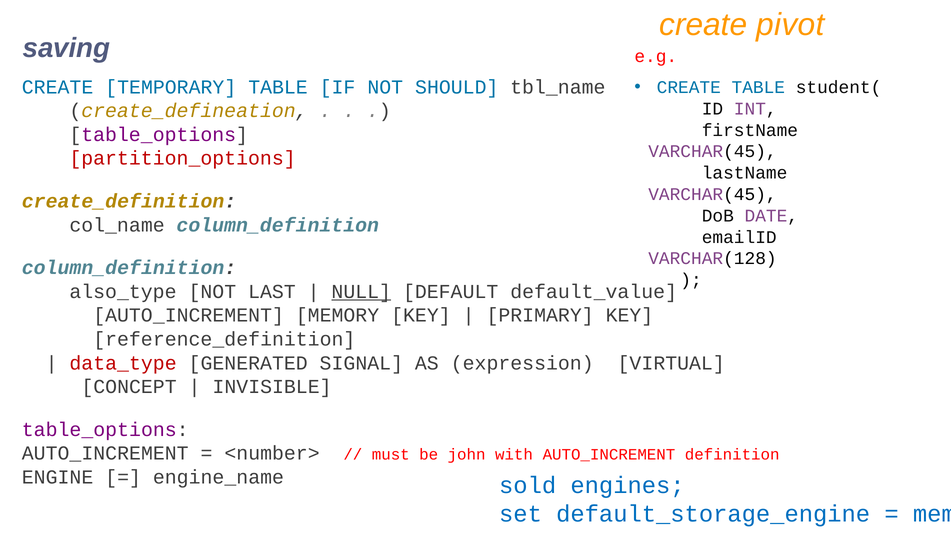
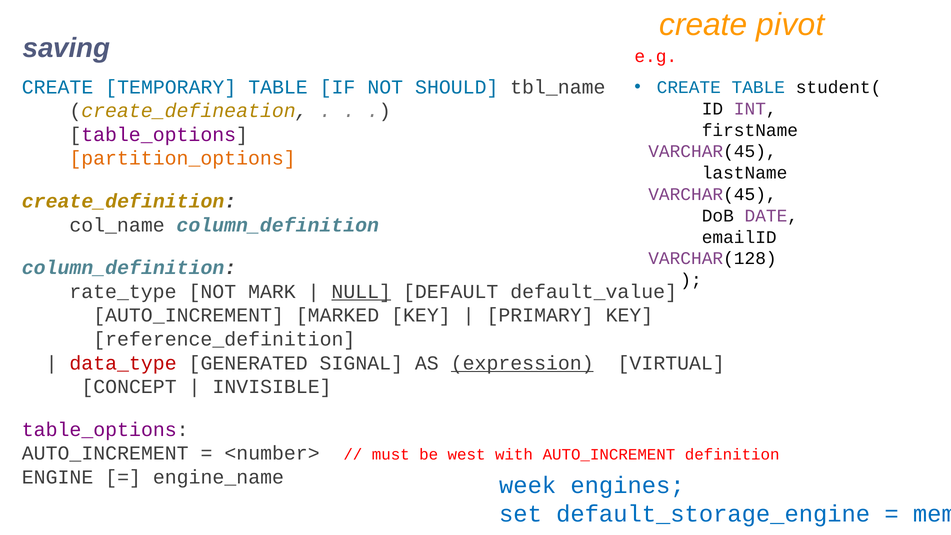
partition_options colour: red -> orange
also_type: also_type -> rate_type
LAST: LAST -> MARK
AUTO_INCREMENT MEMORY: MEMORY -> MARKED
expression underline: none -> present
john: john -> west
sold: sold -> week
